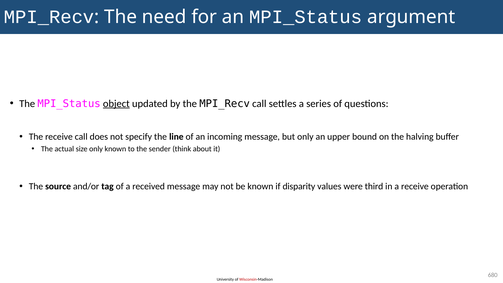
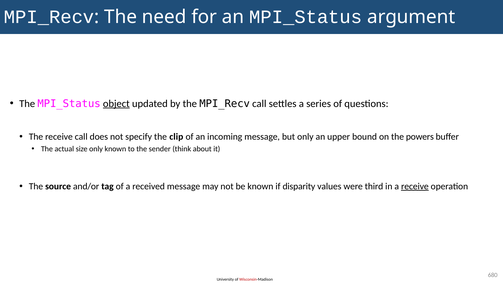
line: line -> clip
halving: halving -> powers
receive at (415, 186) underline: none -> present
